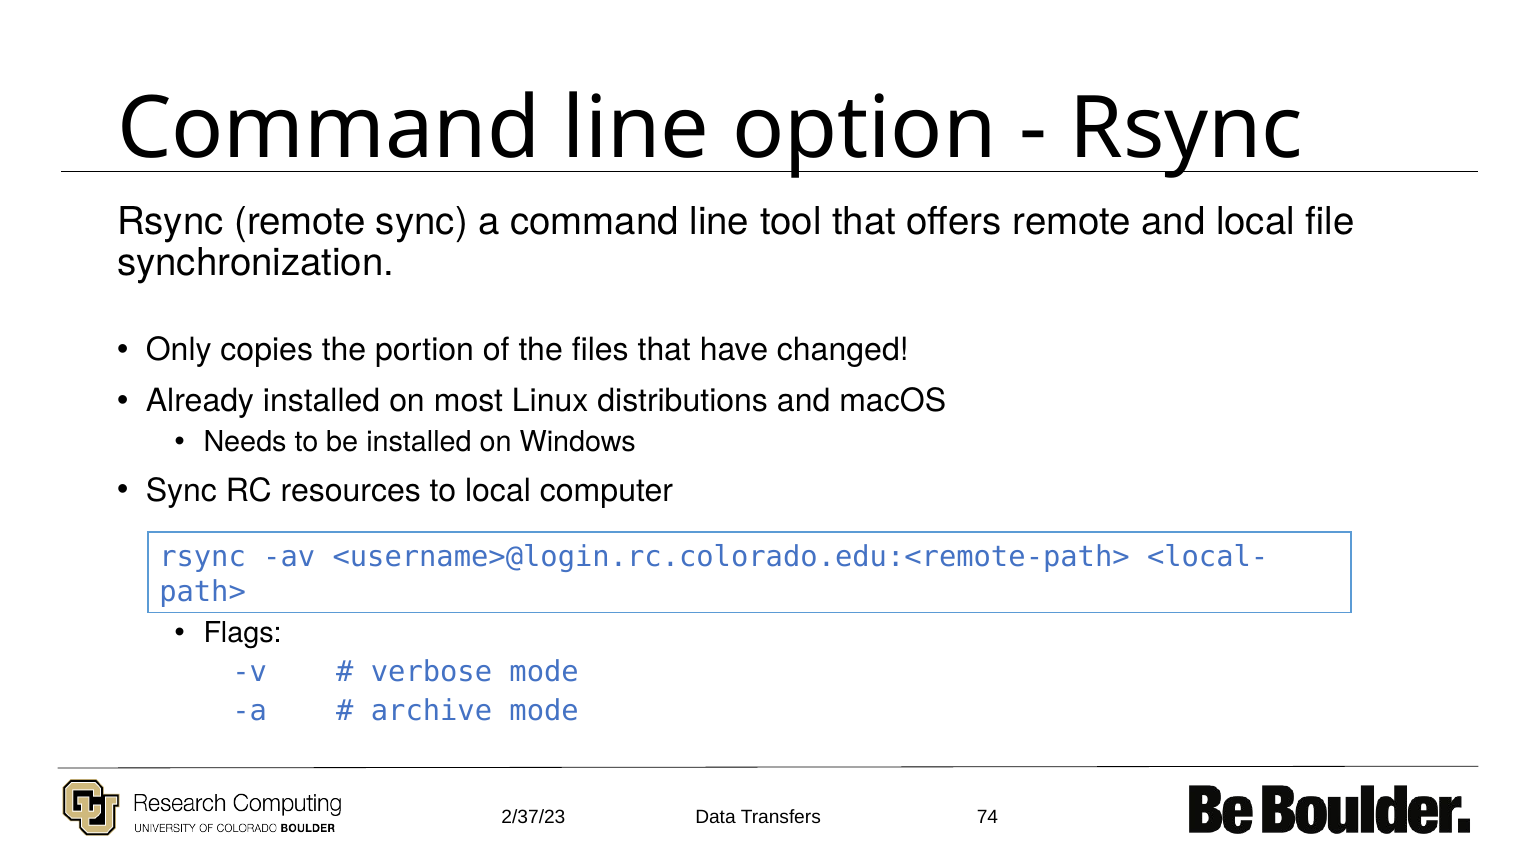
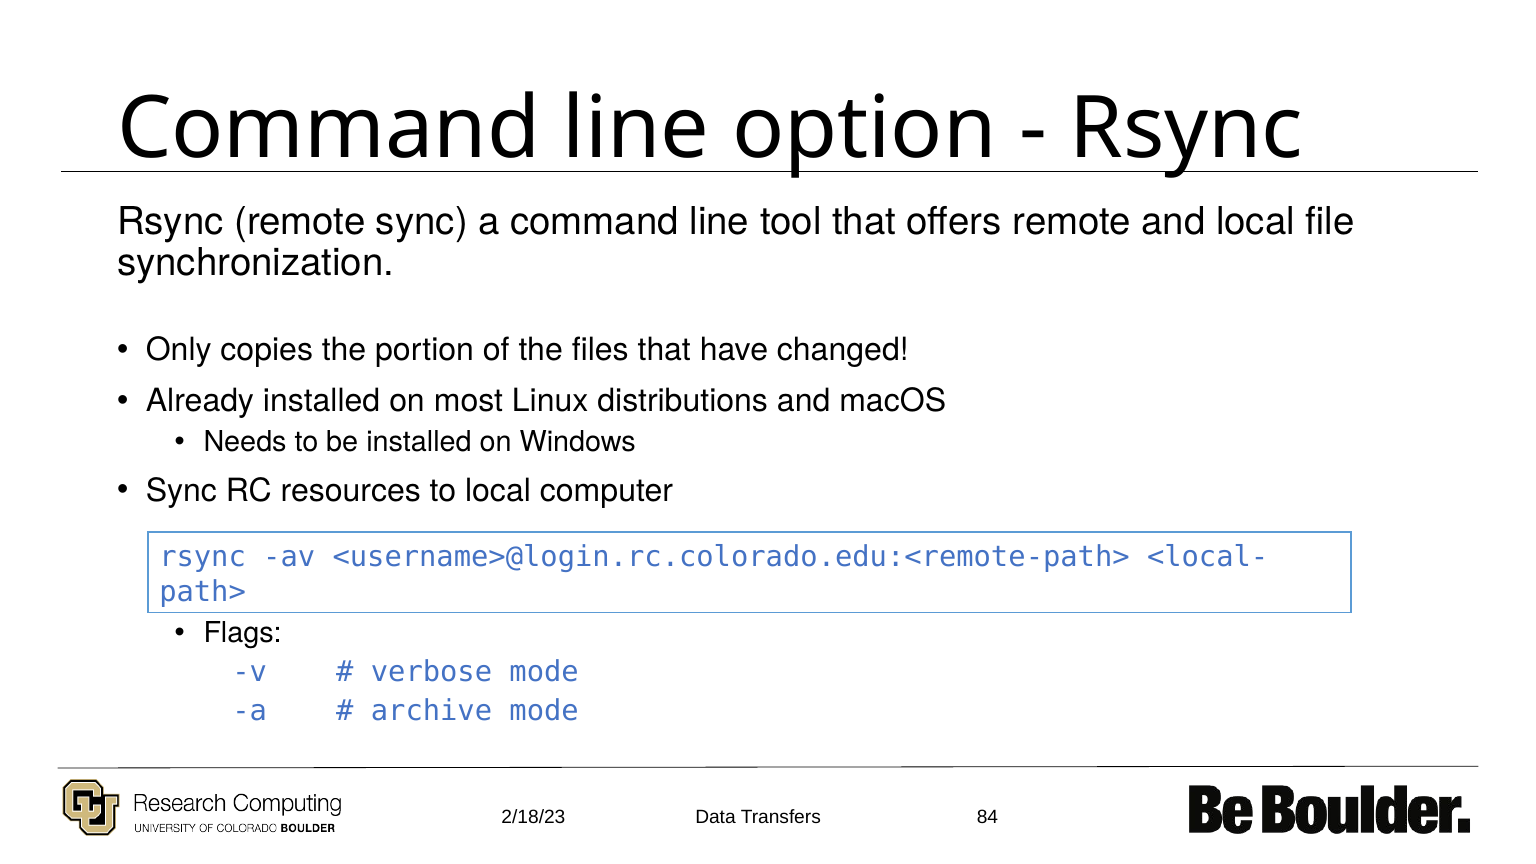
2/37/23: 2/37/23 -> 2/18/23
74: 74 -> 84
